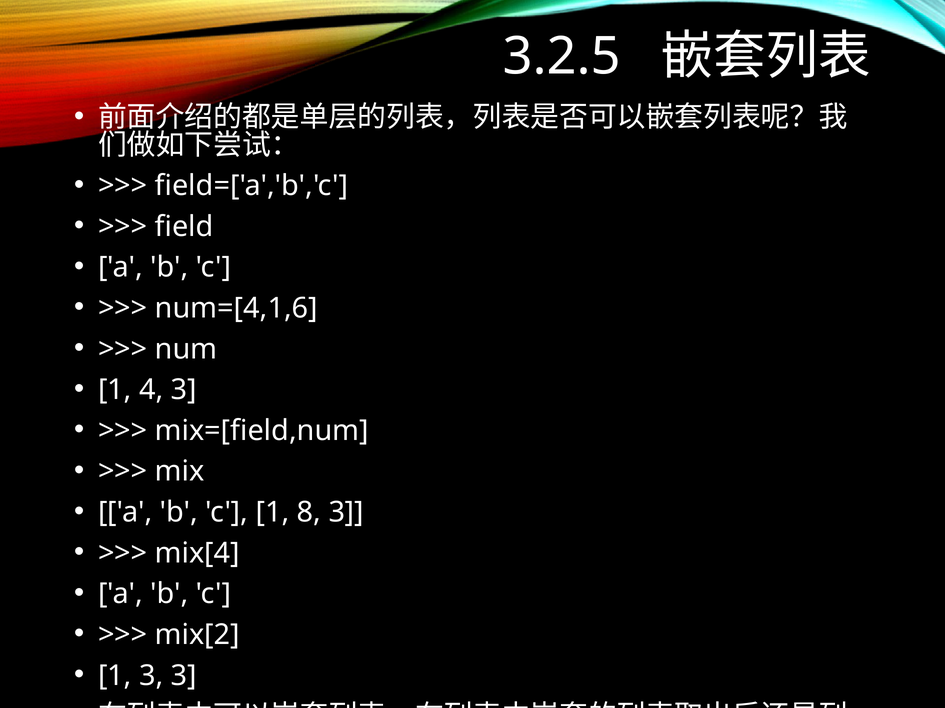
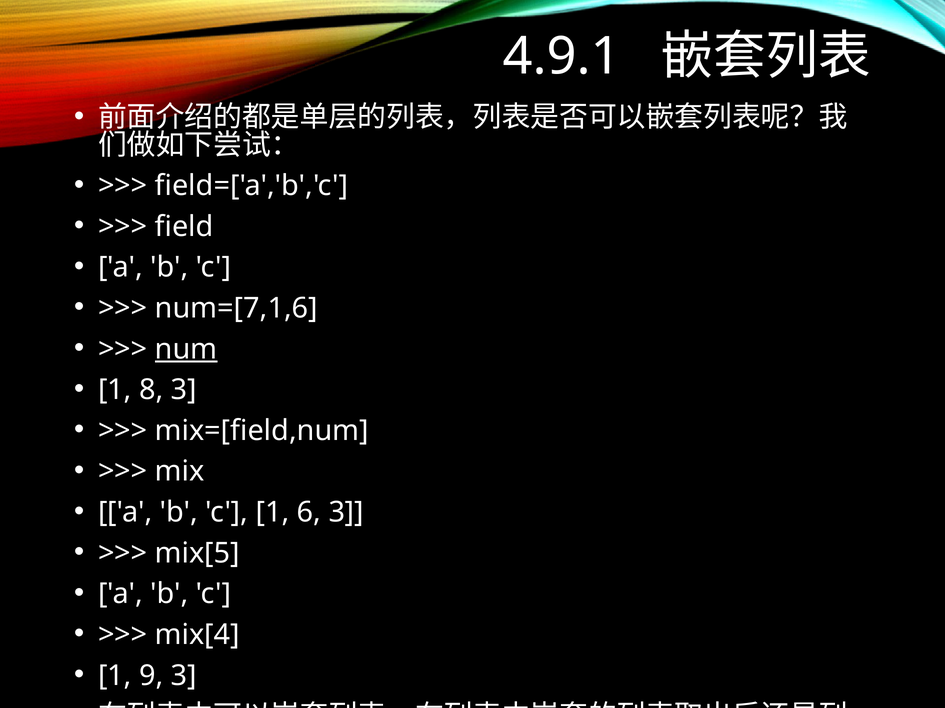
3.2.5: 3.2.5 -> 4.9.1
num=[4,1,6: num=[4,1,6 -> num=[7,1,6
num underline: none -> present
4: 4 -> 8
8: 8 -> 6
mix[4: mix[4 -> mix[5
mix[2: mix[2 -> mix[4
1 3: 3 -> 9
